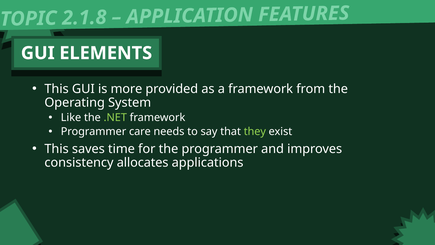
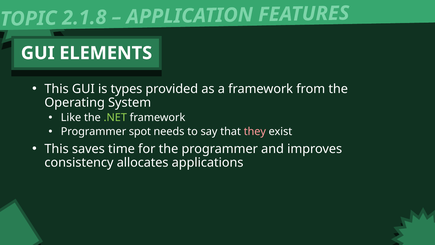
more: more -> types
care: care -> spot
they colour: light green -> pink
